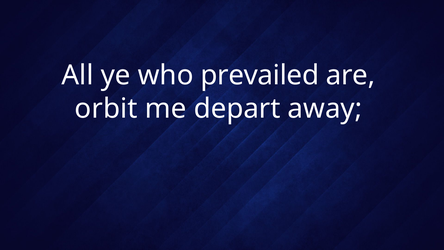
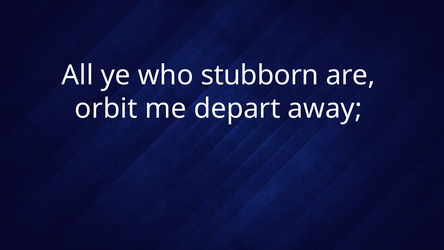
prevailed: prevailed -> stubborn
